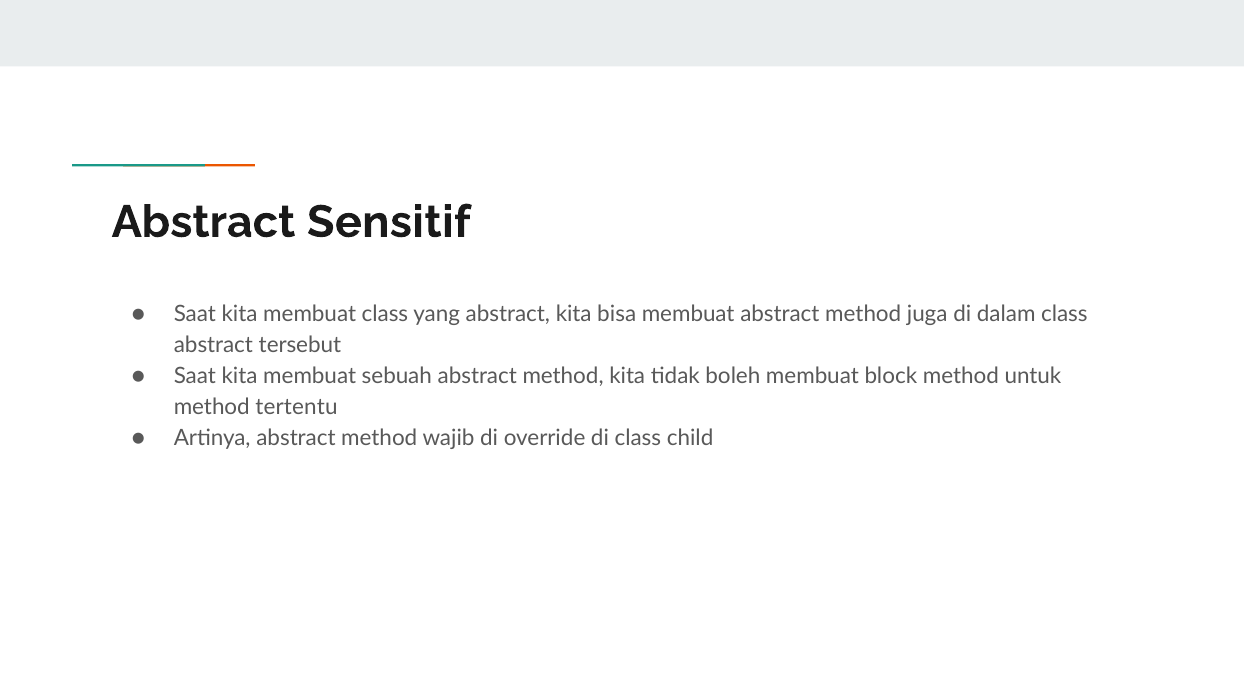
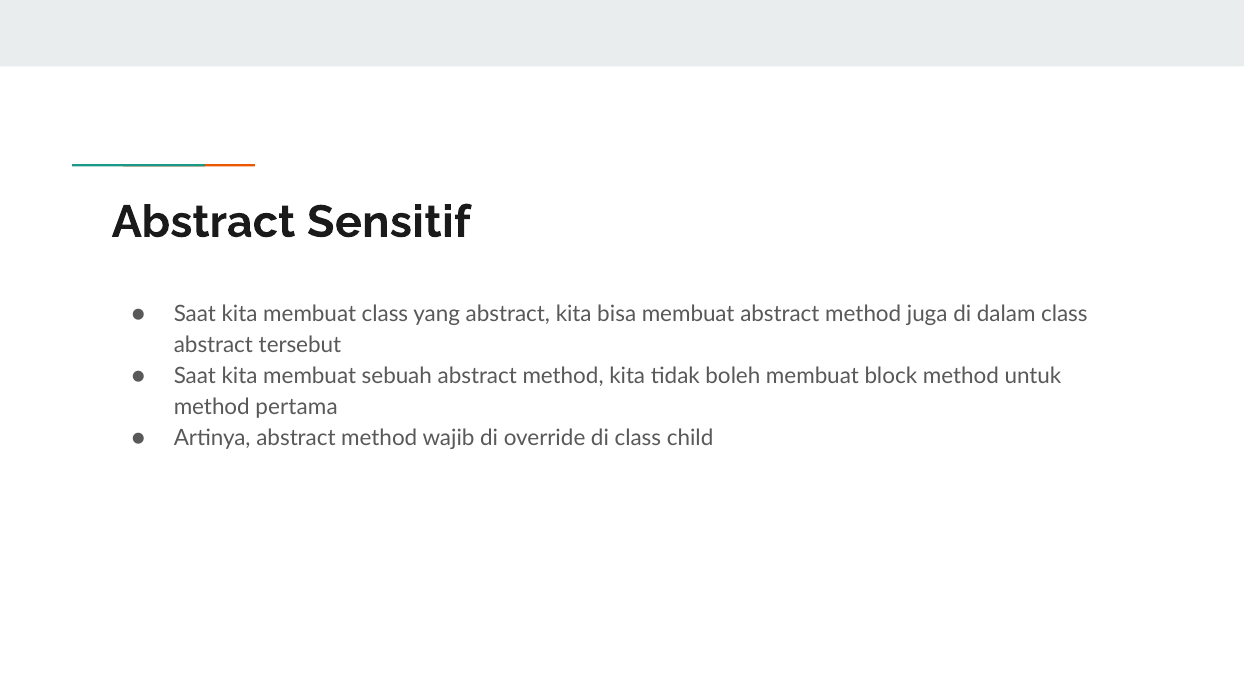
tertentu: tertentu -> pertama
